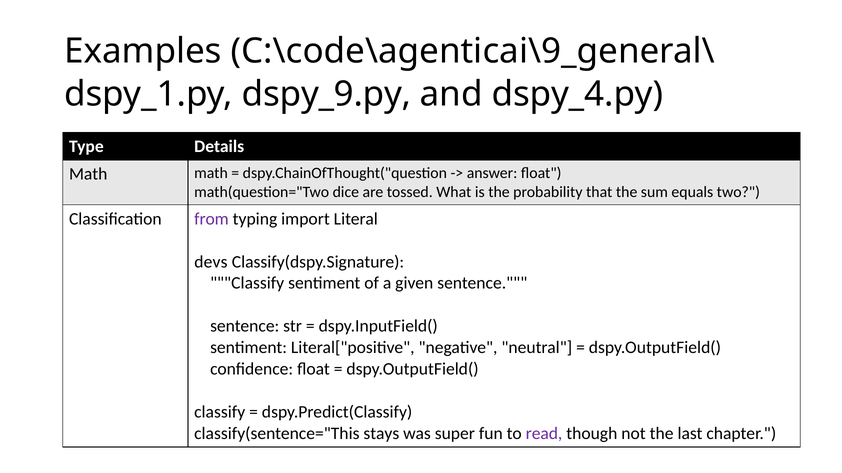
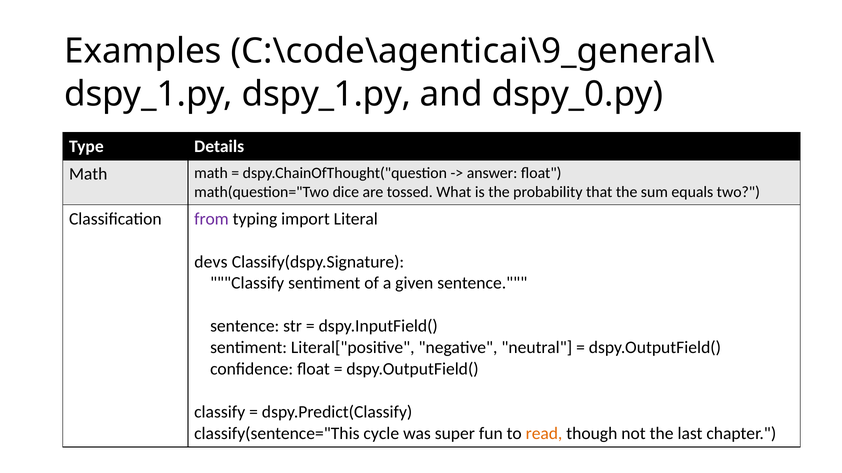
dspy_9.py at (326, 94): dspy_9.py -> dspy_1.py
dspy_4.py: dspy_4.py -> dspy_0.py
stays: stays -> cycle
read colour: purple -> orange
